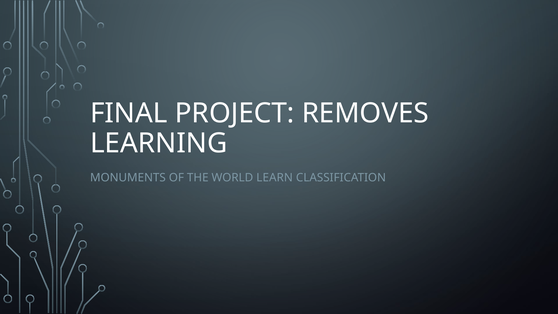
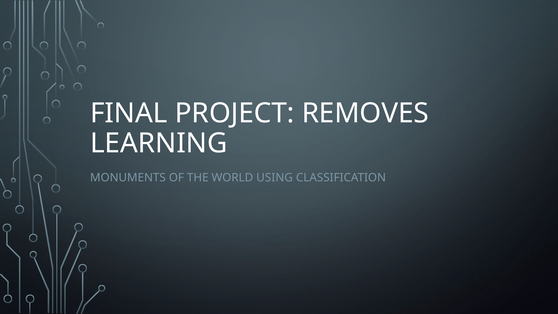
LEARN: LEARN -> USING
